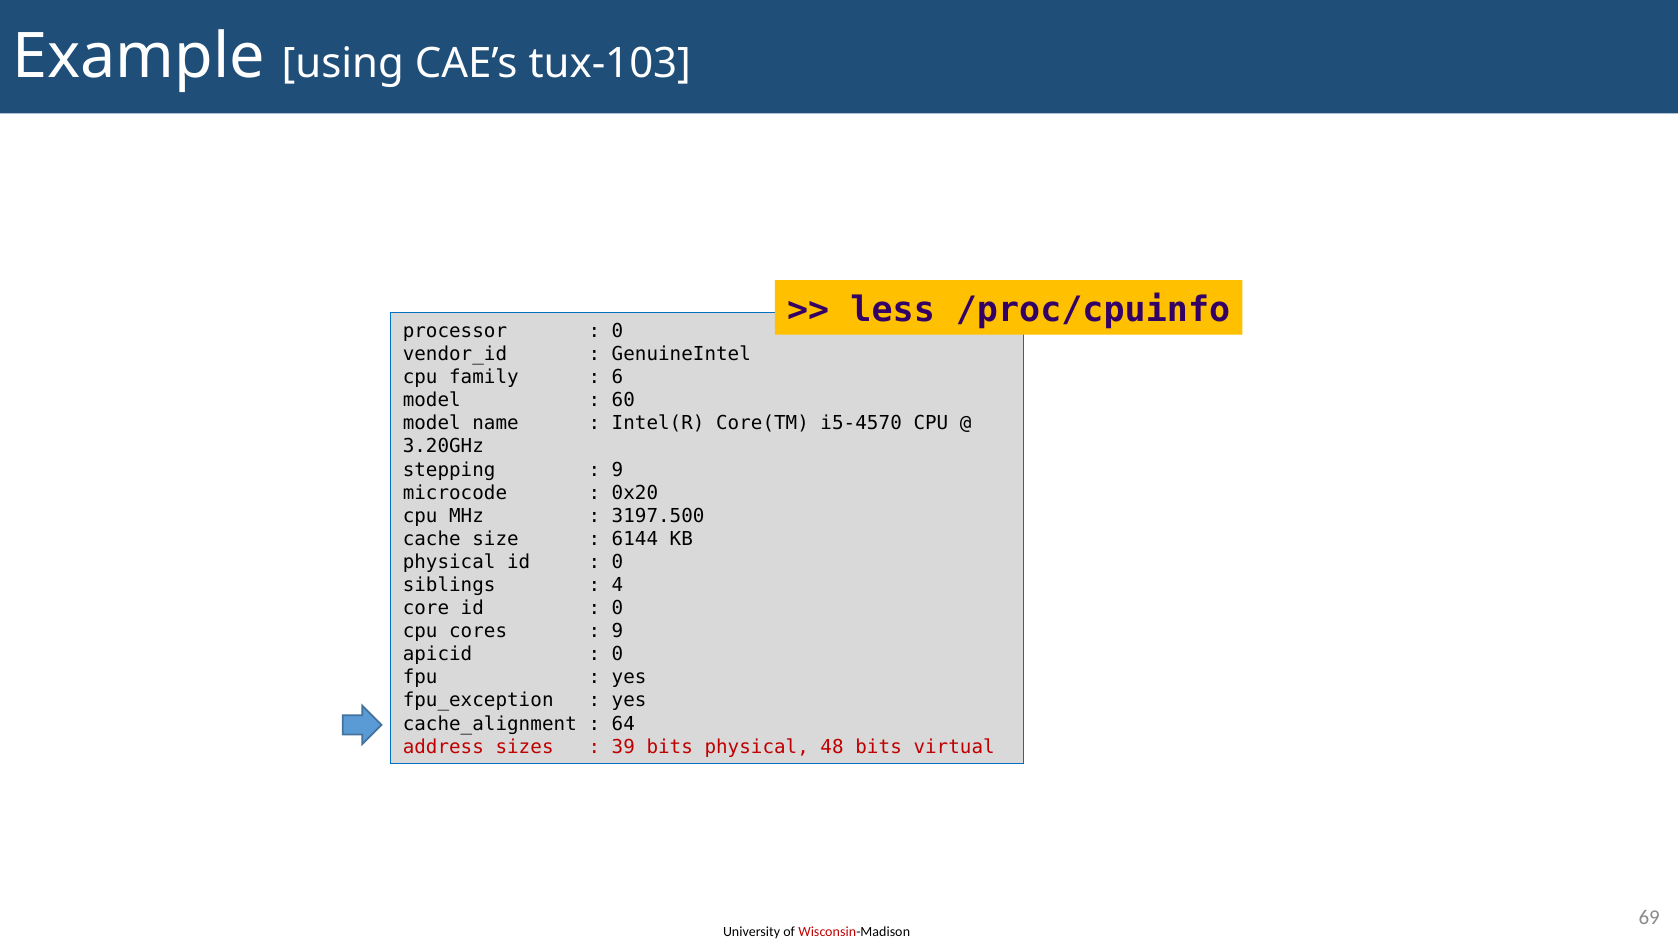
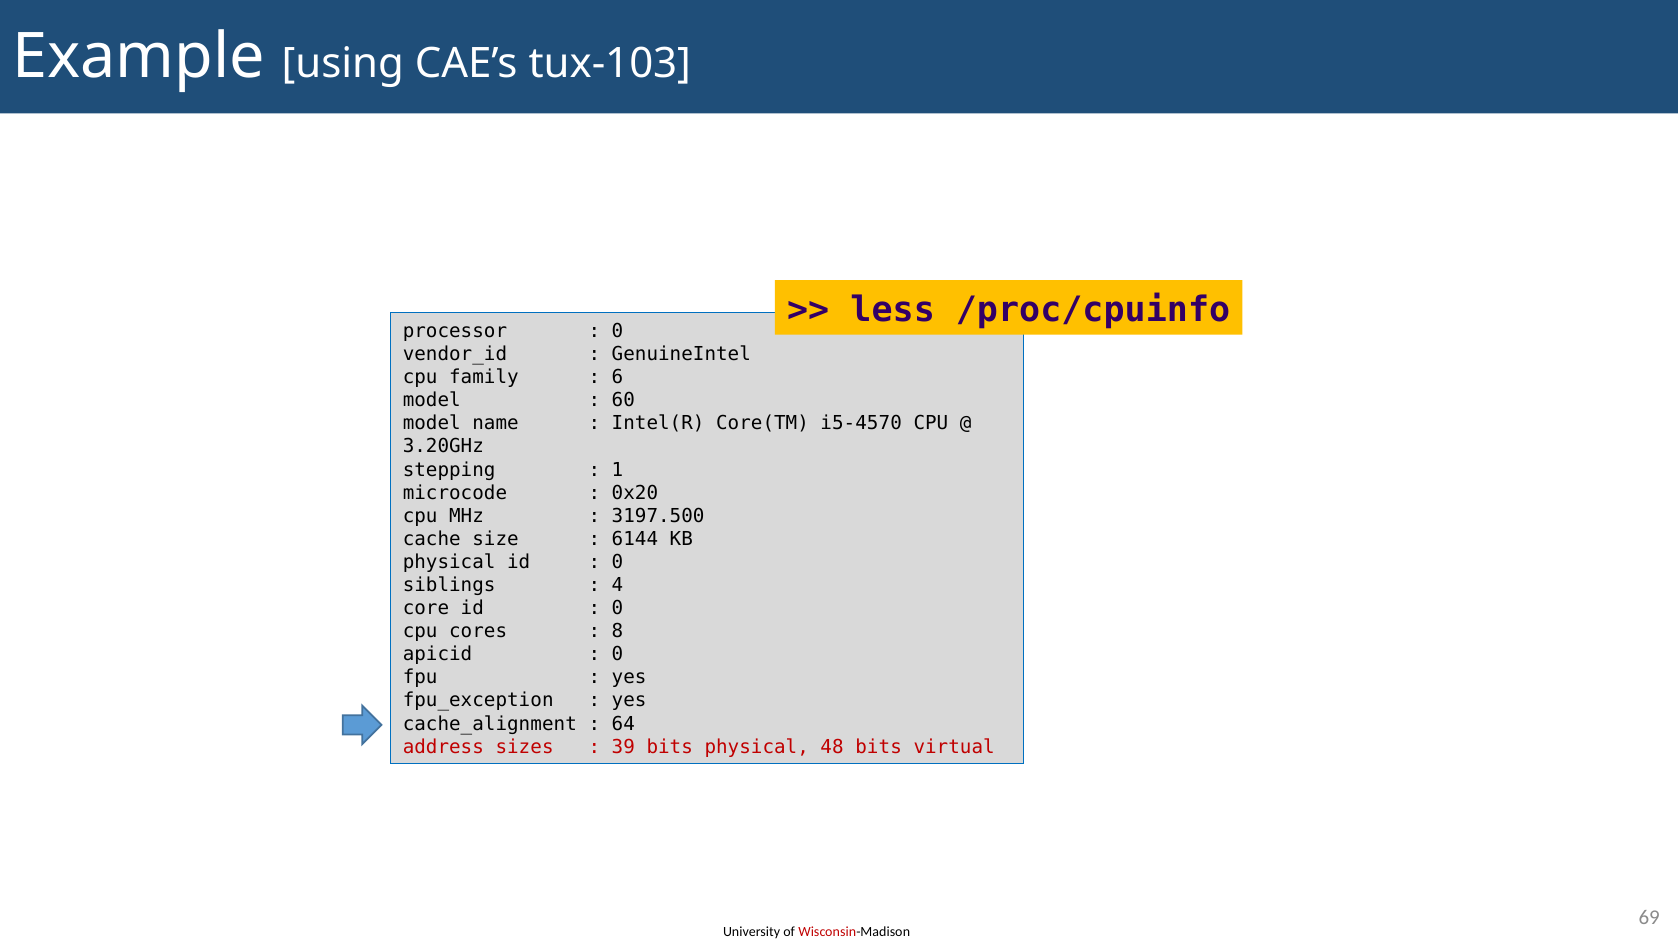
9 at (617, 470): 9 -> 1
9 at (617, 631): 9 -> 8
